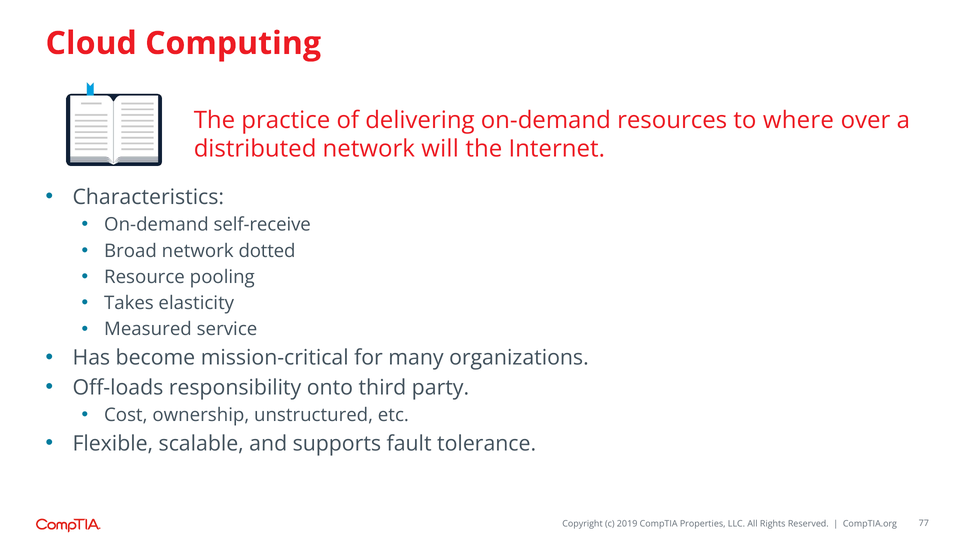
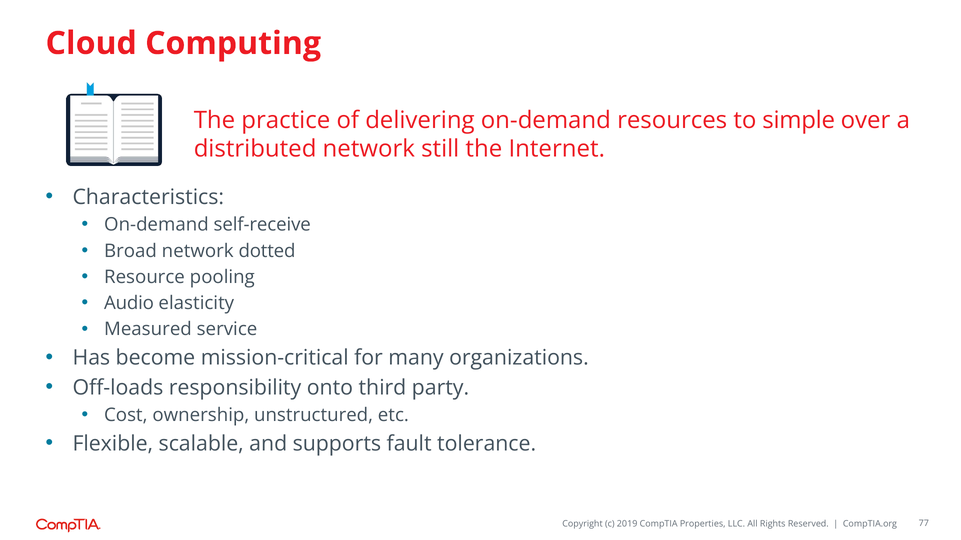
where: where -> simple
will: will -> still
Takes: Takes -> Audio
